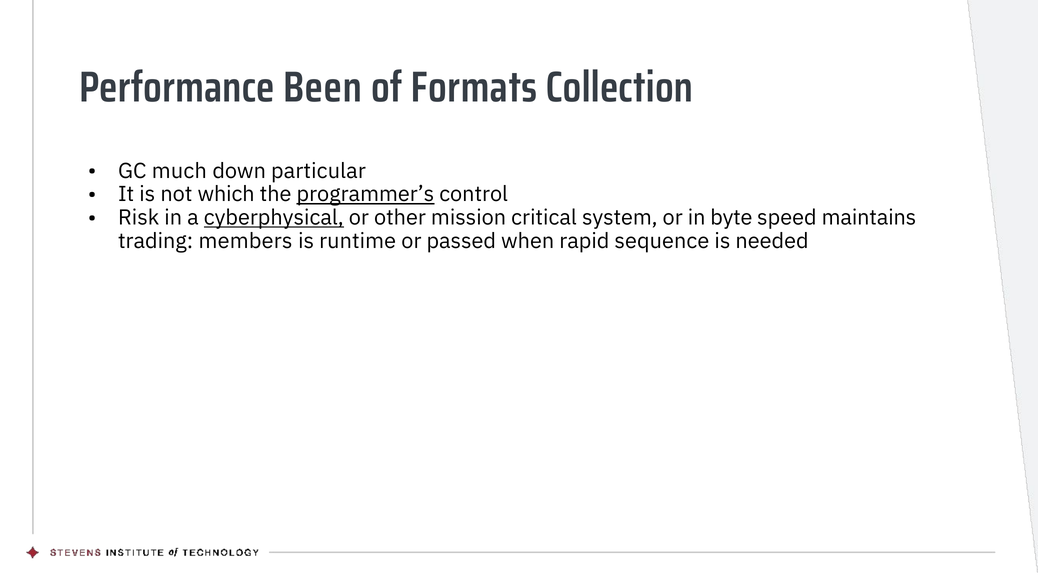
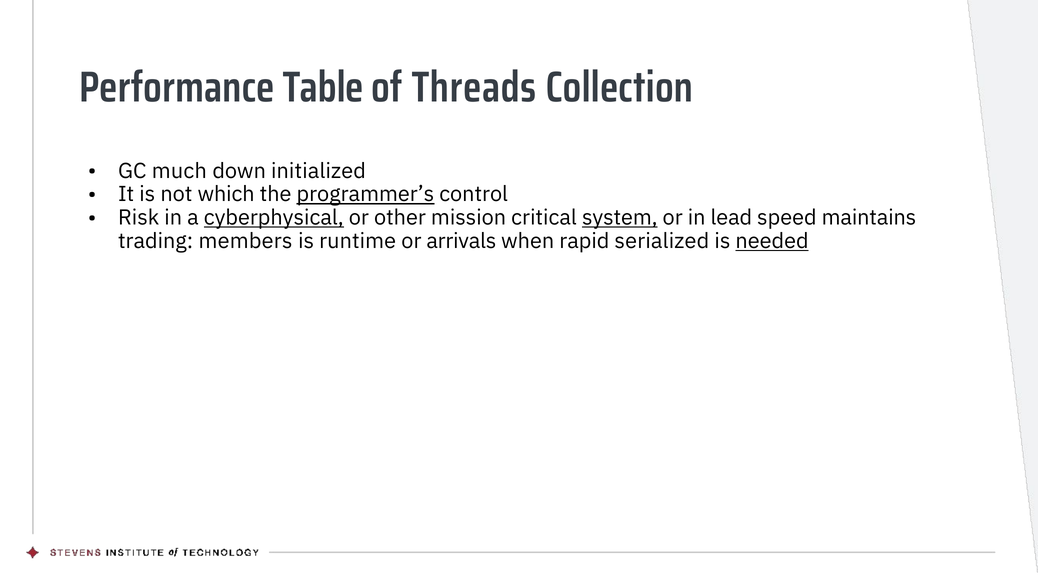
Been: Been -> Table
Formats: Formats -> Threads
particular: particular -> initialized
system underline: none -> present
byte: byte -> lead
passed: passed -> arrivals
sequence: sequence -> serialized
needed underline: none -> present
